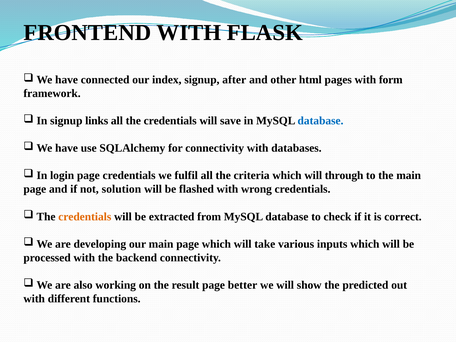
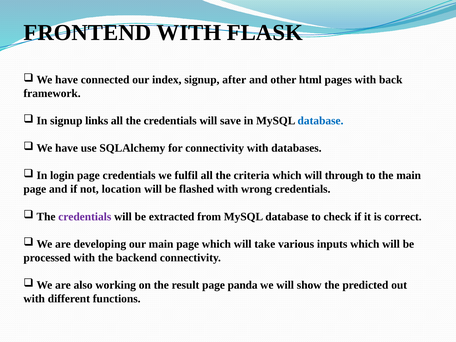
form: form -> back
solution: solution -> location
credentials at (85, 217) colour: orange -> purple
better: better -> panda
